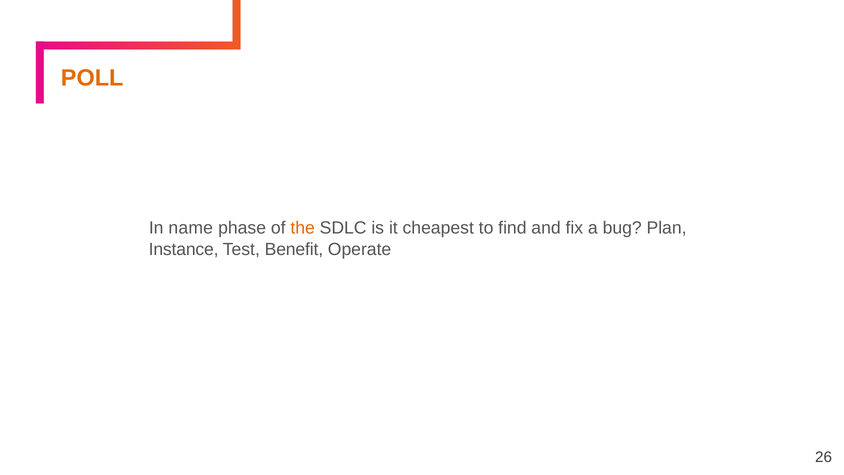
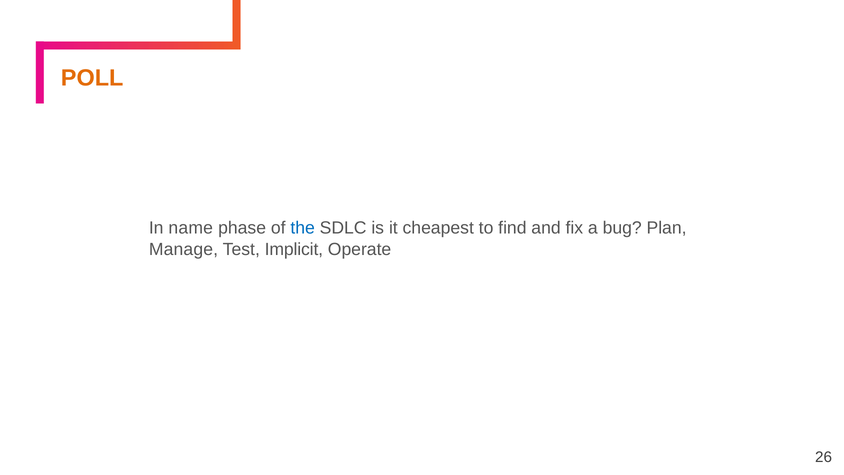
the colour: orange -> blue
Instance: Instance -> Manage
Benefit: Benefit -> Implicit
